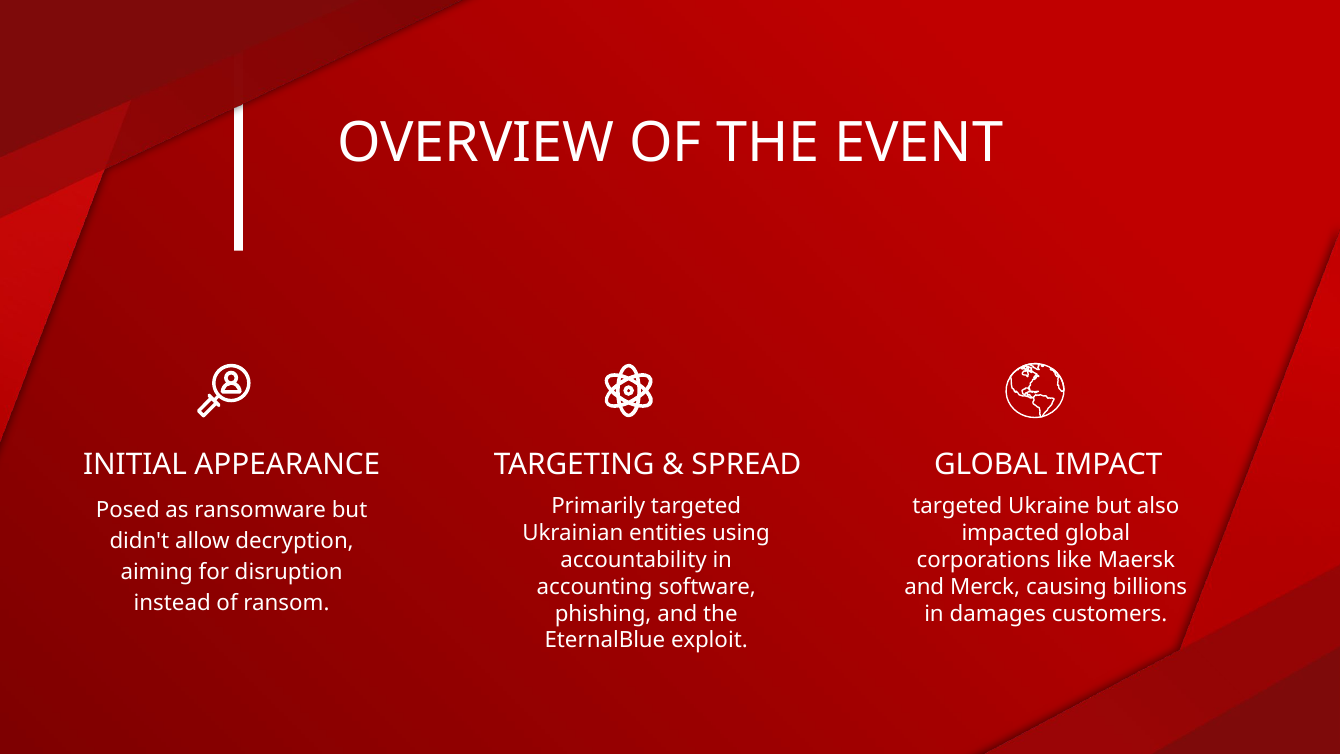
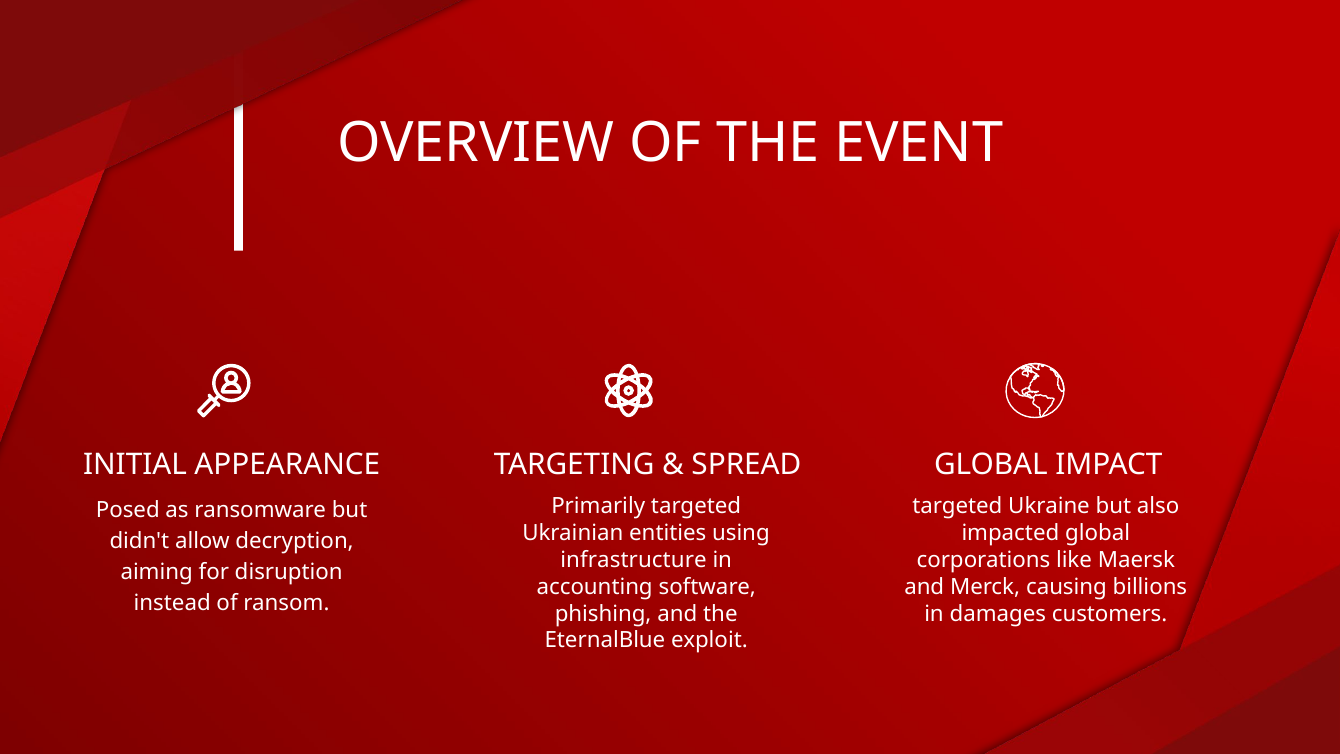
accountability: accountability -> infrastructure
